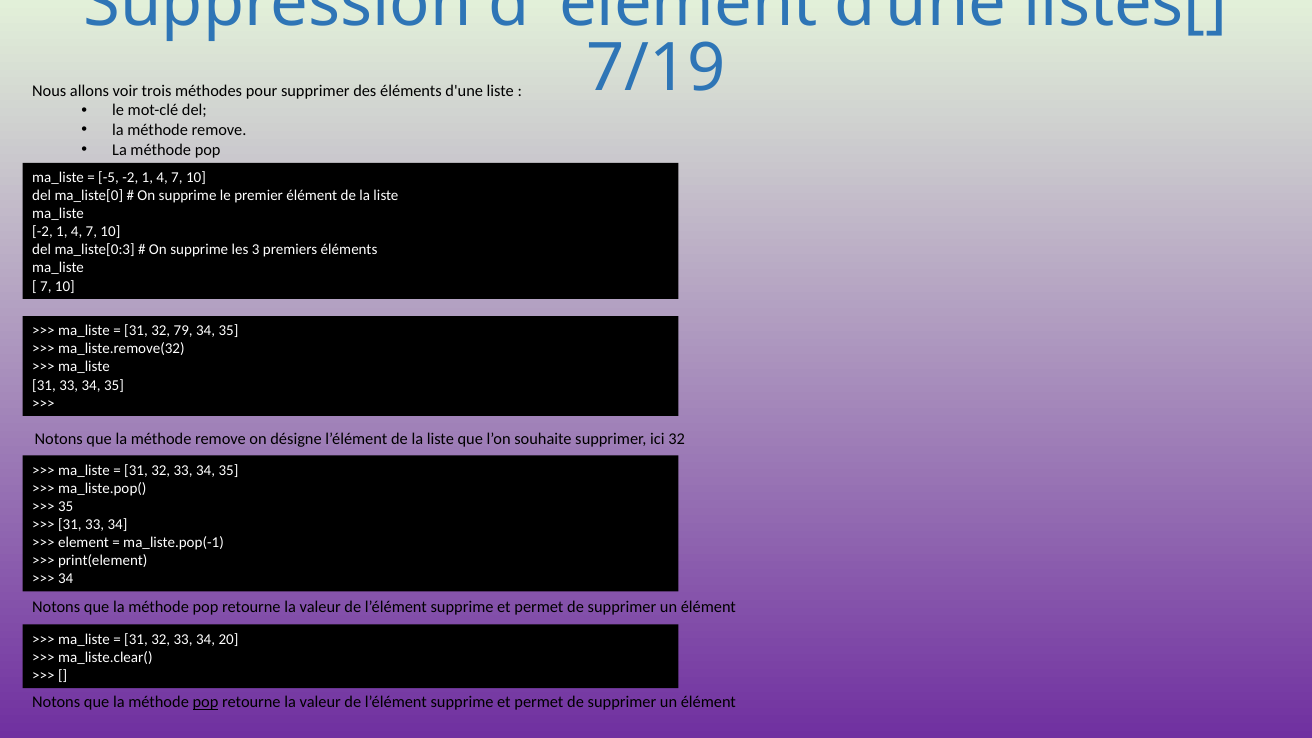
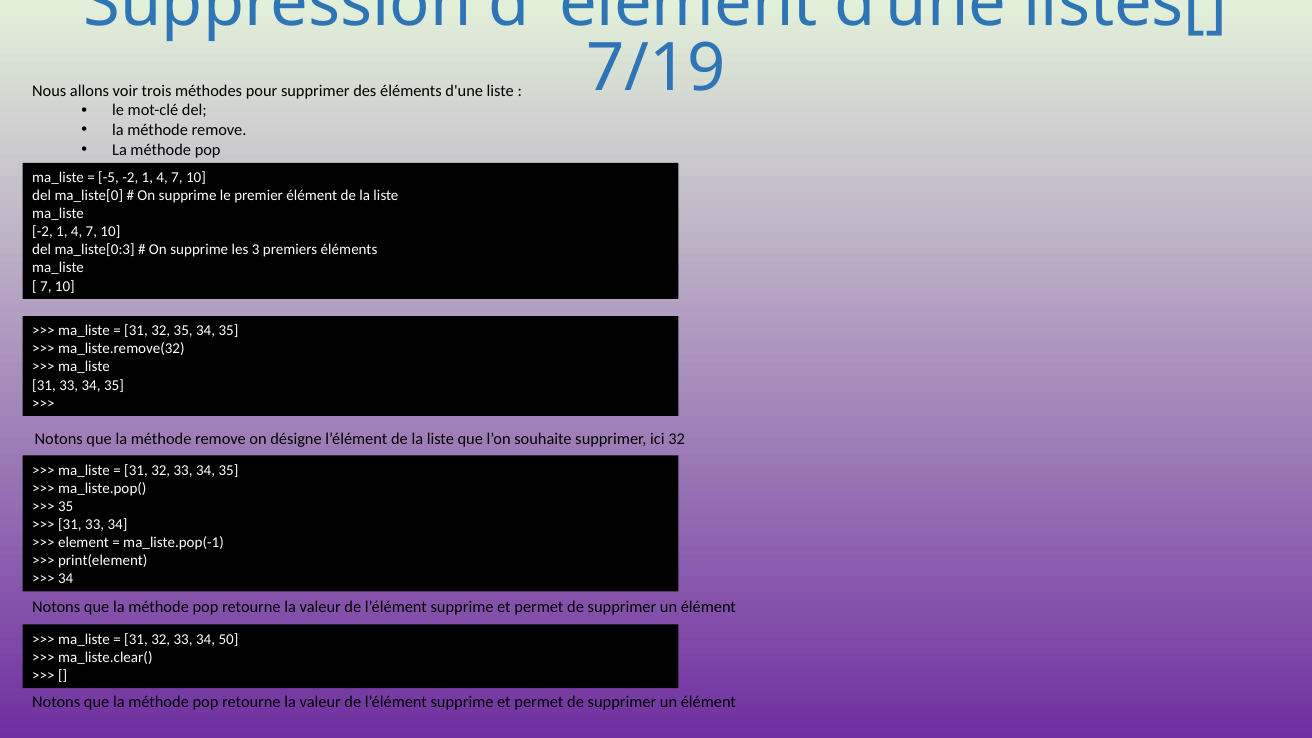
32 79: 79 -> 35
20: 20 -> 50
pop at (205, 702) underline: present -> none
